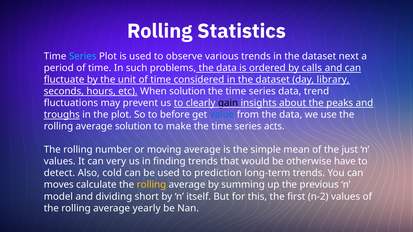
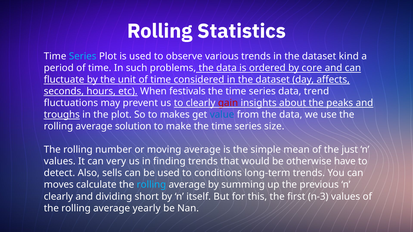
next: next -> kind
calls: calls -> core
library: library -> affects
When solution: solution -> festivals
gain colour: black -> red
before: before -> makes
acts: acts -> size
cold: cold -> sells
prediction: prediction -> conditions
rolling at (151, 185) colour: yellow -> light blue
model at (58, 197): model -> clearly
n-2: n-2 -> n-3
